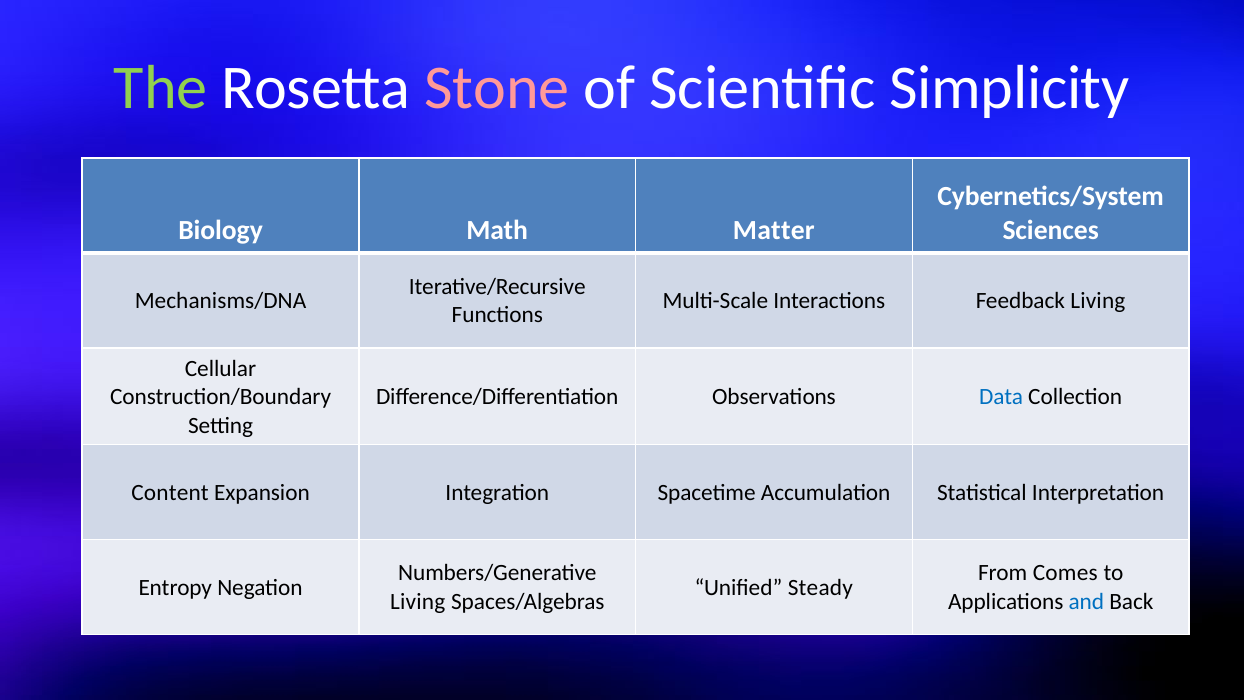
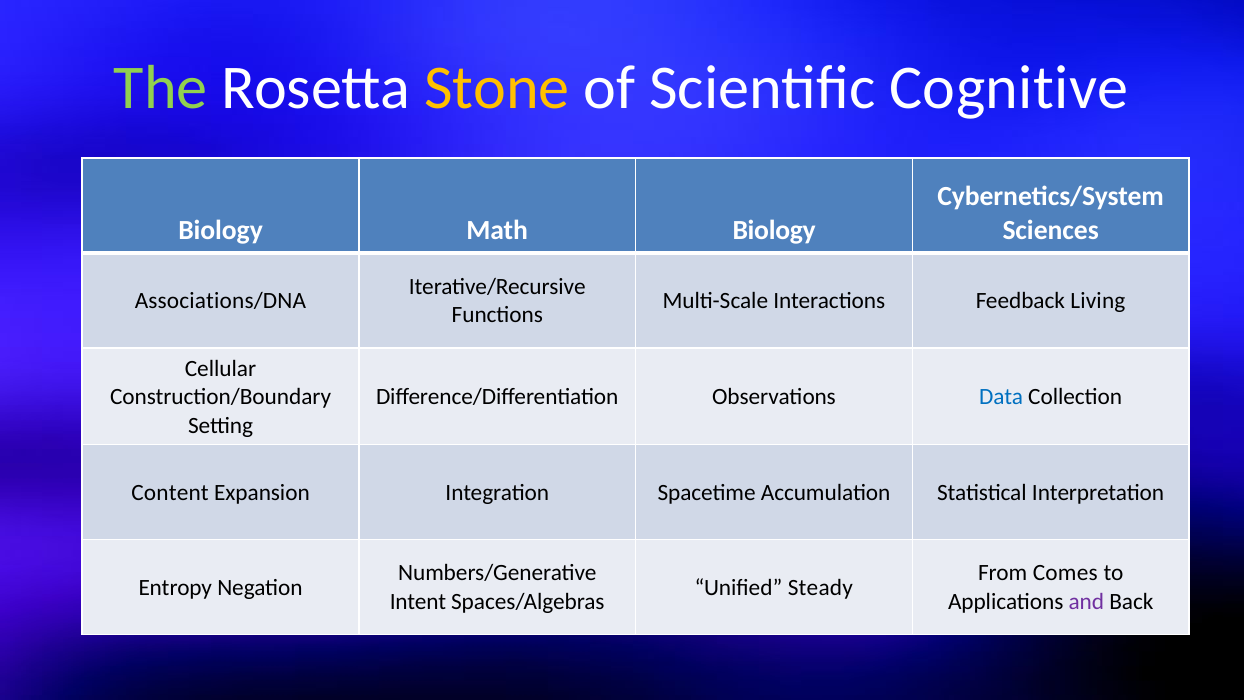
Stone colour: pink -> yellow
Simplicity: Simplicity -> Cognitive
Math Matter: Matter -> Biology
Mechanisms/DNA: Mechanisms/DNA -> Associations/DNA
Living at (418, 601): Living -> Intent
and colour: blue -> purple
